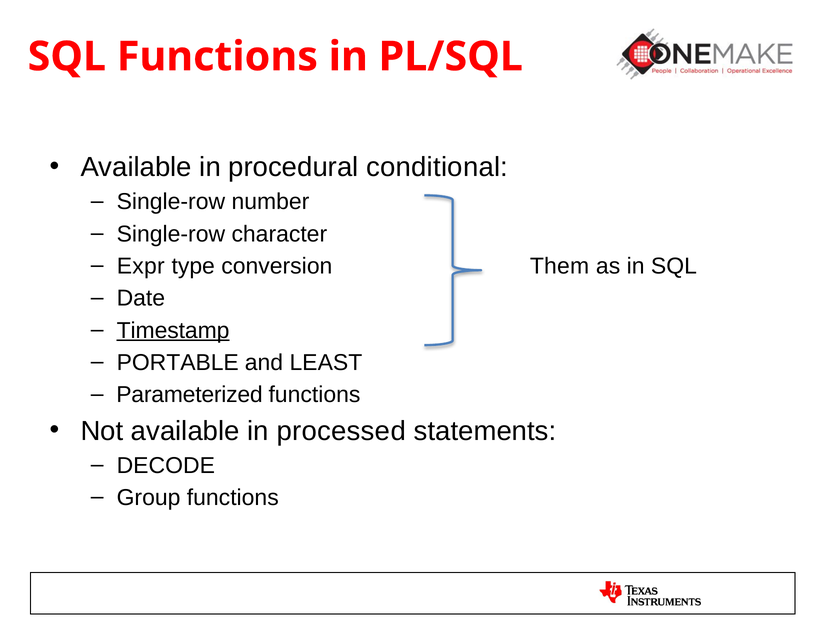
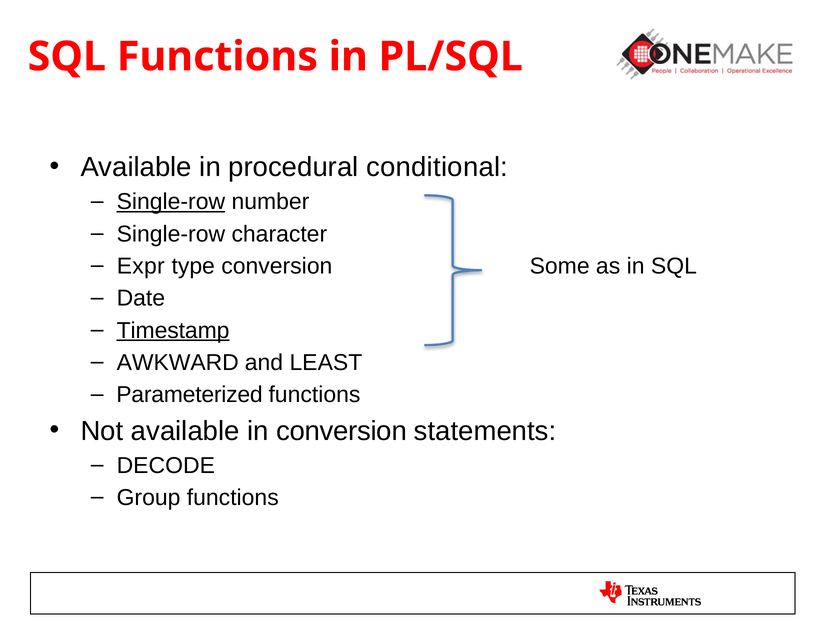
Single-row at (171, 202) underline: none -> present
Them: Them -> Some
PORTABLE: PORTABLE -> AWKWARD
in processed: processed -> conversion
